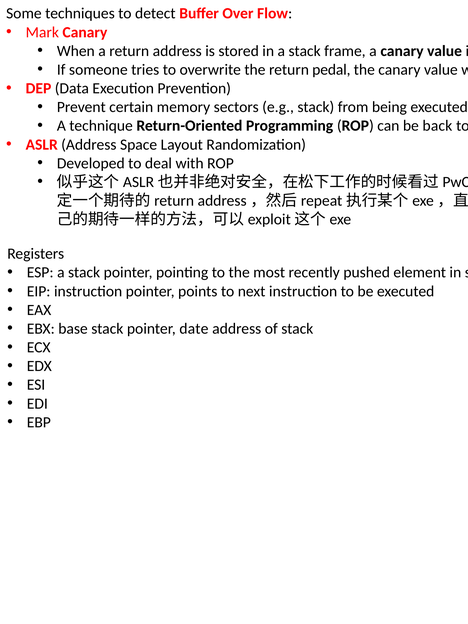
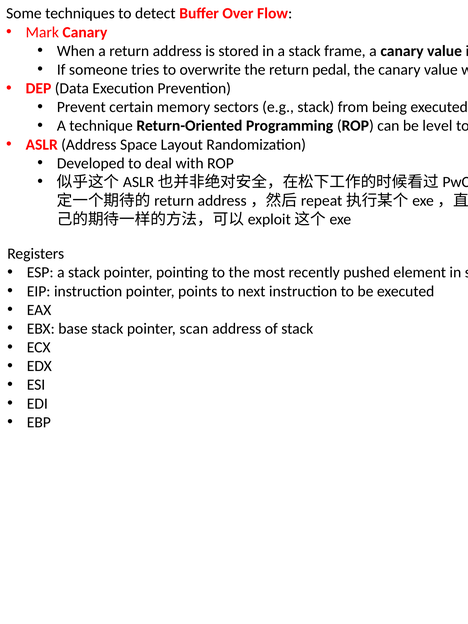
back: back -> level
date: date -> scan
